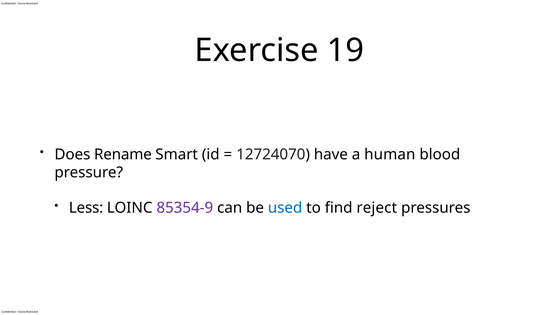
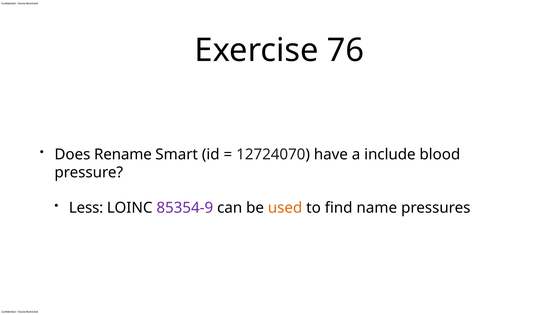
19: 19 -> 76
human: human -> include
used colour: blue -> orange
reject: reject -> name
